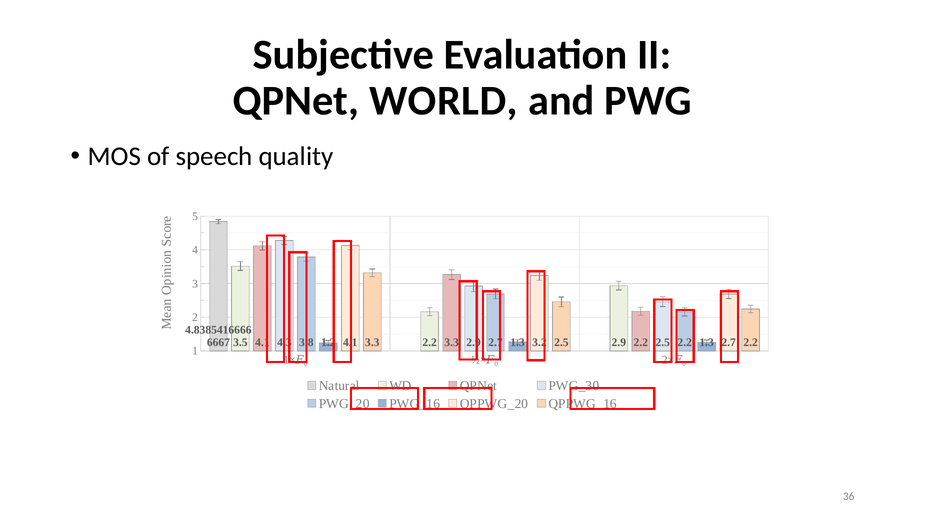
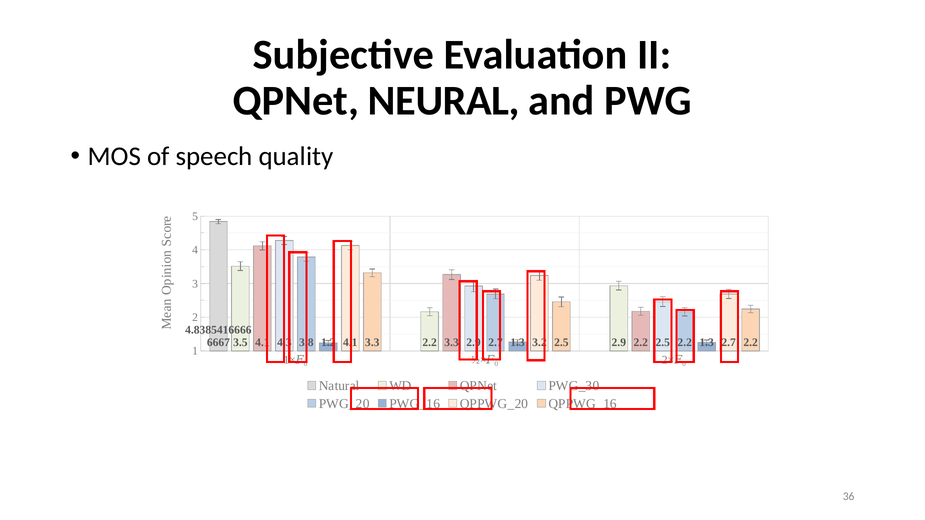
WORLD: WORLD -> NEURAL
